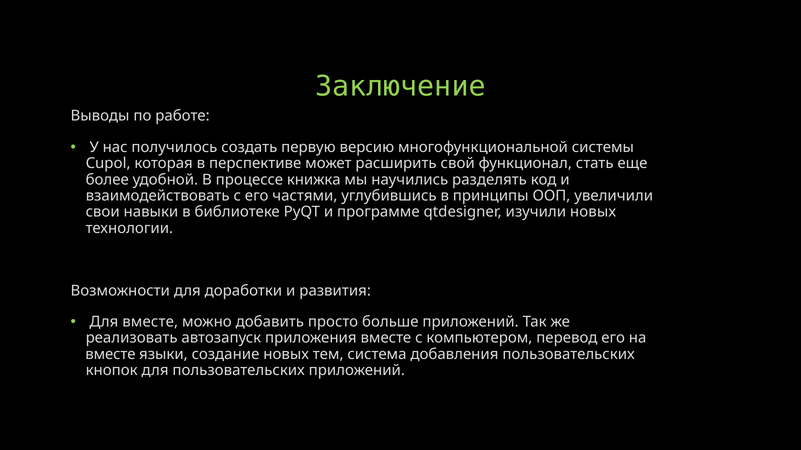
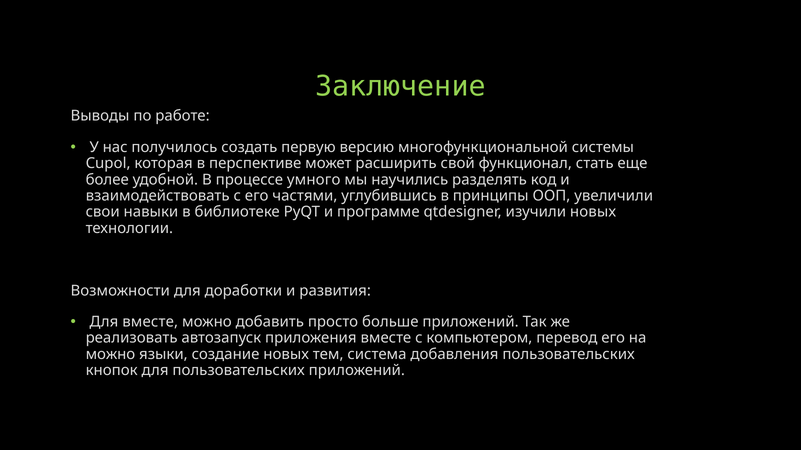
книжка: книжка -> умного
вместе at (110, 355): вместе -> можно
